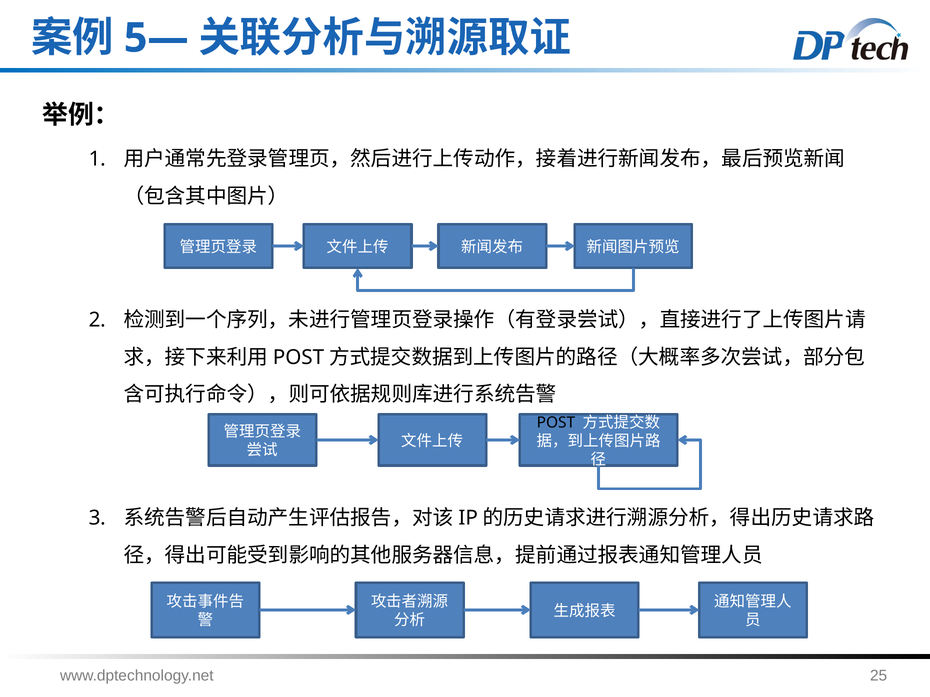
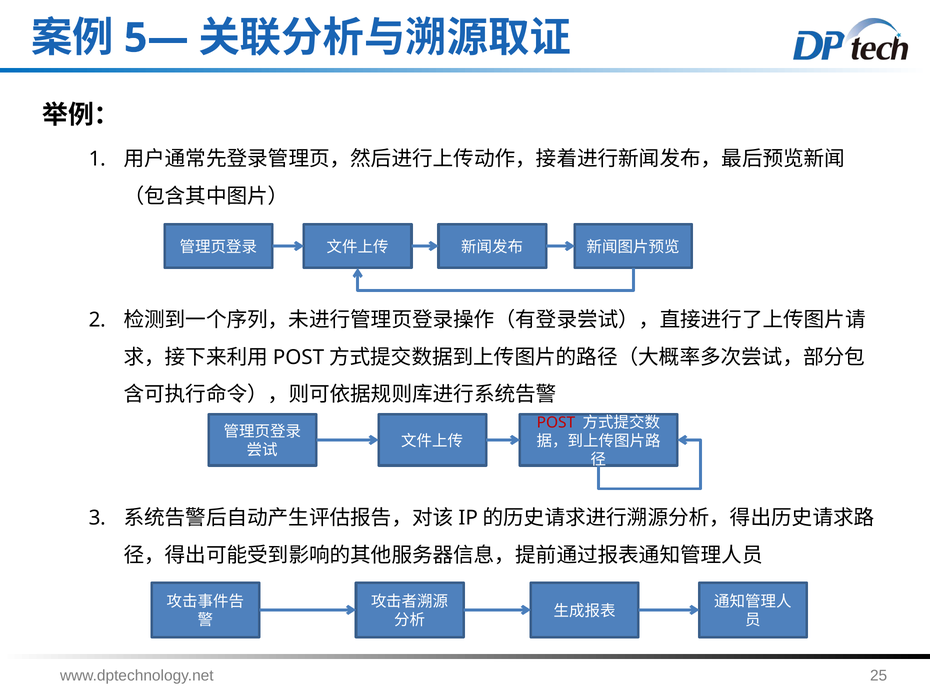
POST colour: black -> red
